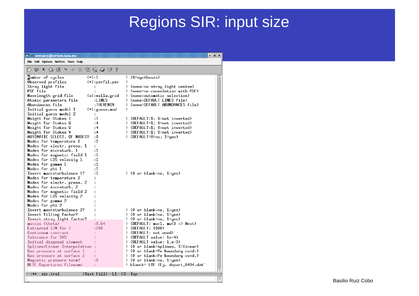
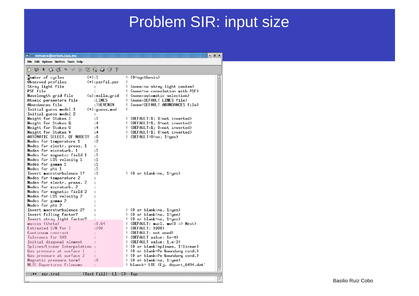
Regions: Regions -> Problem
